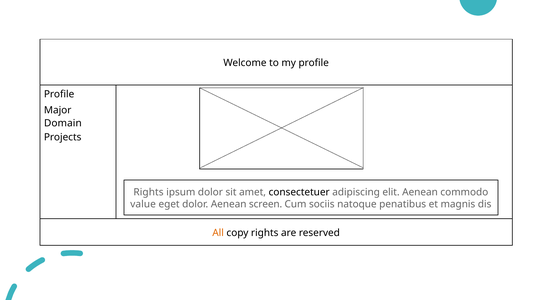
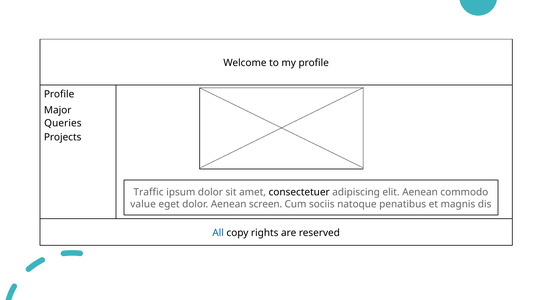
Domain: Domain -> Queries
Rights at (149, 192): Rights -> Traffic
All colour: orange -> blue
